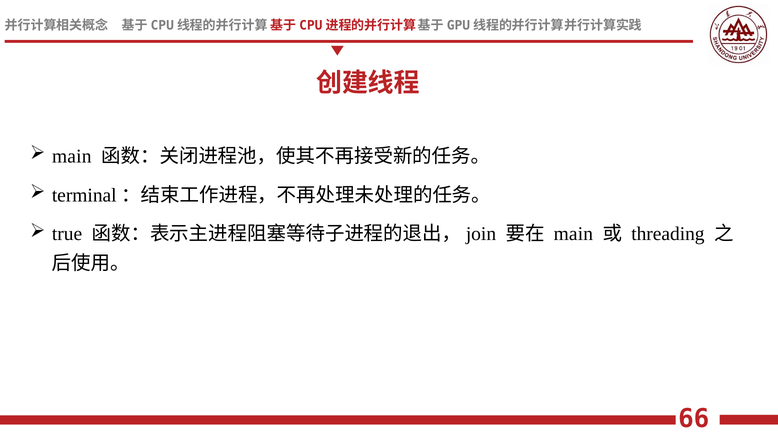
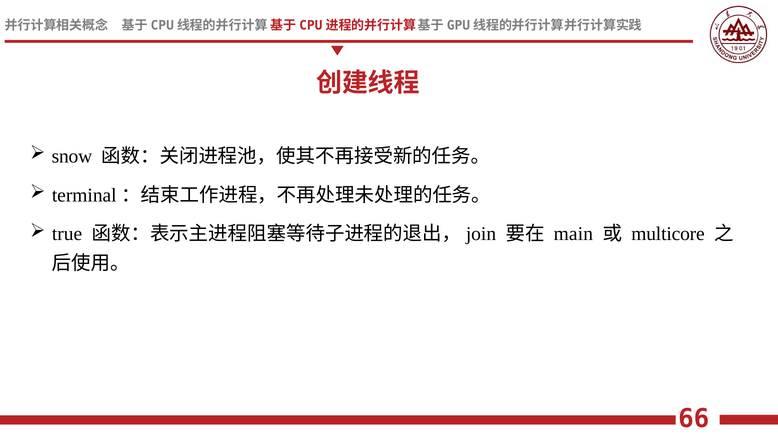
main at (72, 156): main -> snow
threading: threading -> multicore
